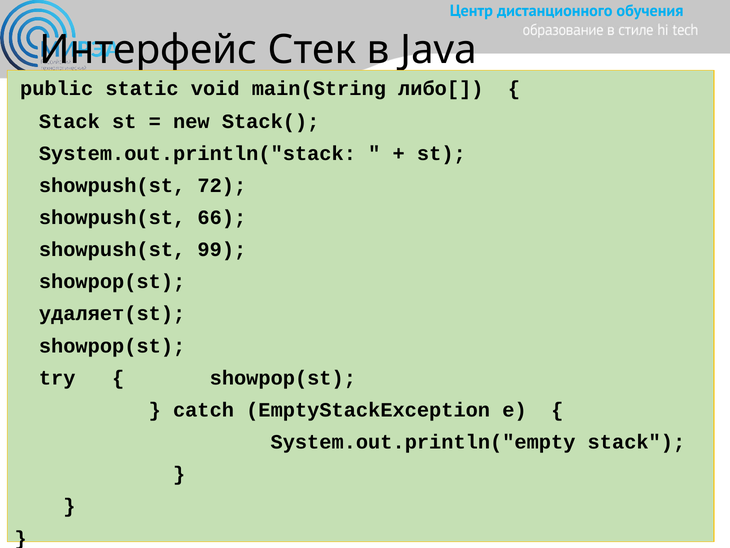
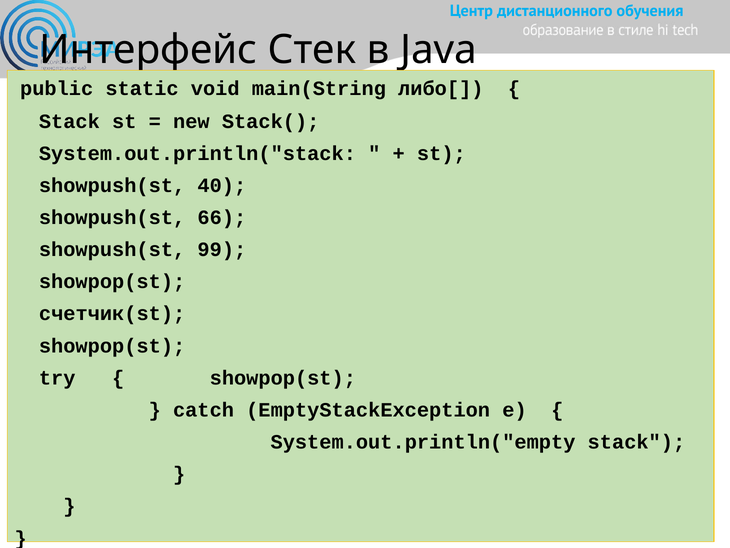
72: 72 -> 40
удаляет(st: удаляет(st -> счетчик(st
